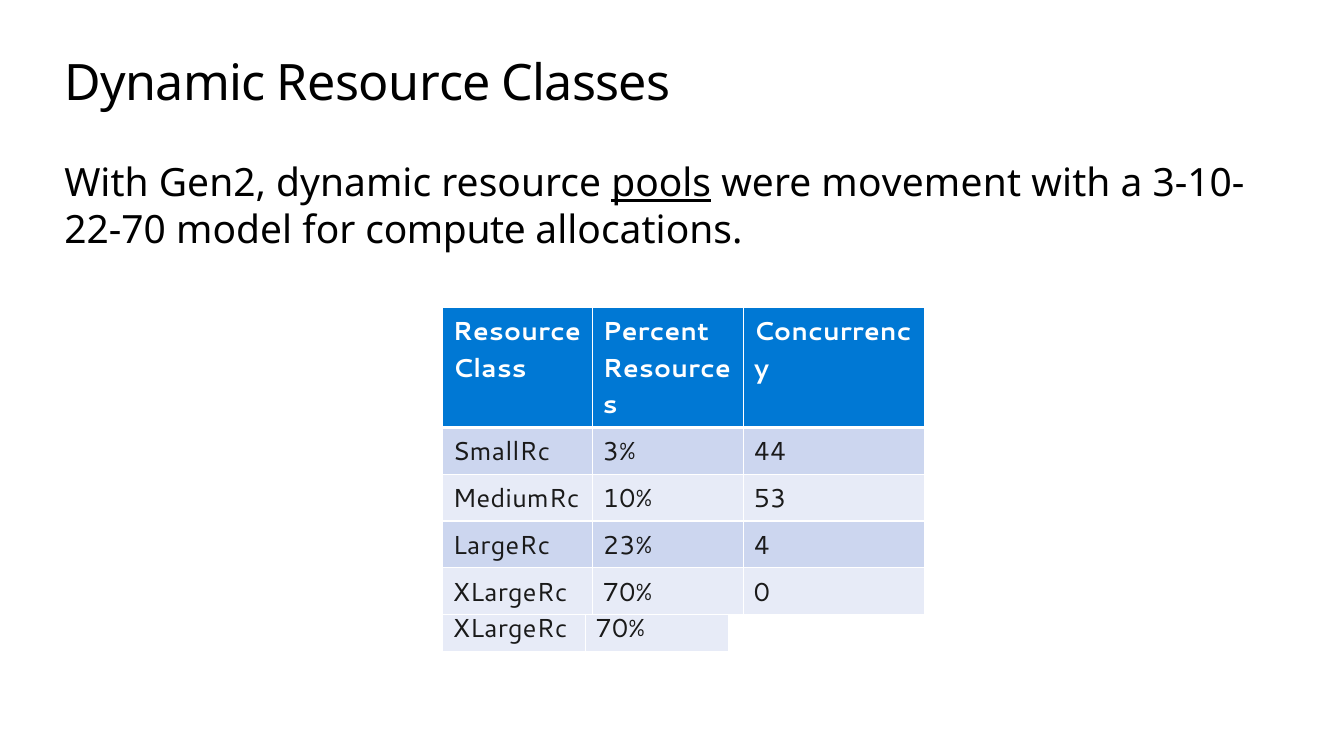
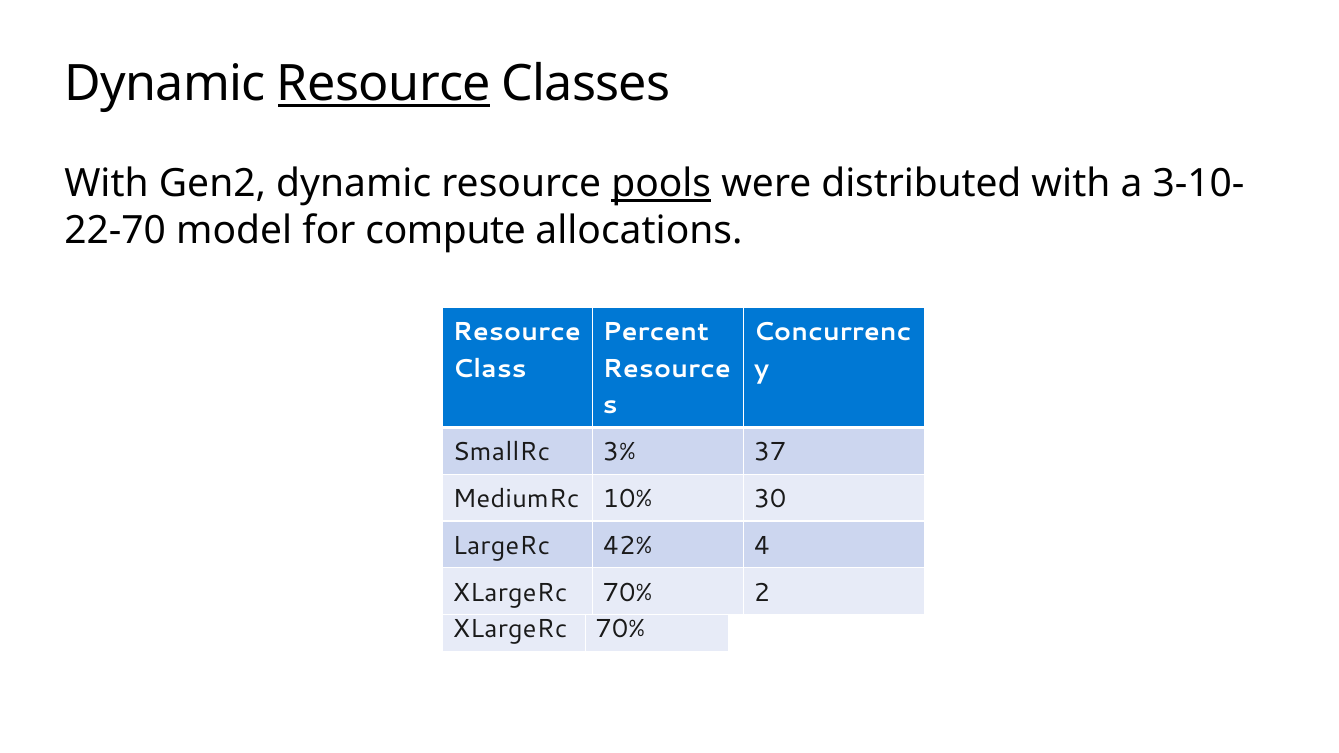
Resource at (384, 84) underline: none -> present
movement: movement -> distributed
44: 44 -> 37
53: 53 -> 30
23%: 23% -> 42%
0: 0 -> 2
